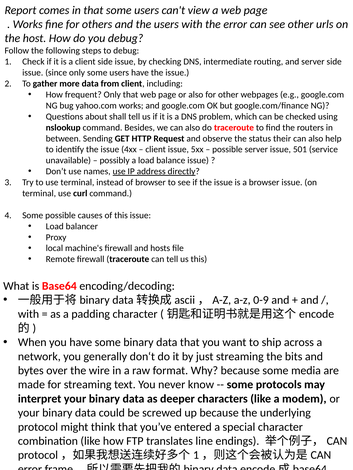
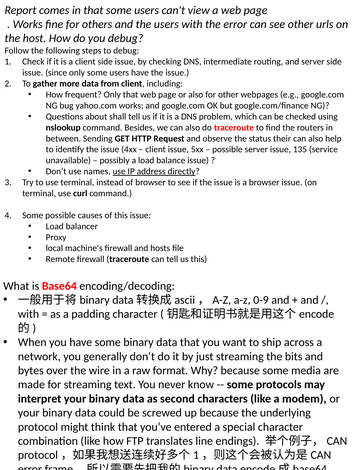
501: 501 -> 135
deeper: deeper -> second
